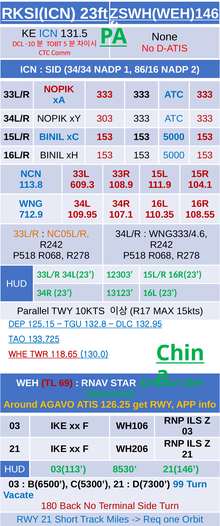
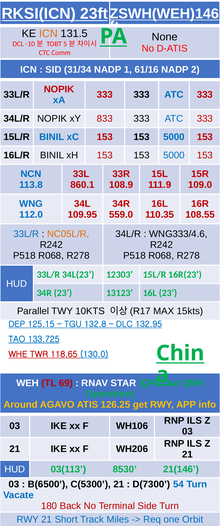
ICN at (48, 34) colour: blue -> orange
34/34: 34/34 -> 31/34
86/16: 86/16 -> 61/16
303: 303 -> 833
609.3: 609.3 -> 860.1
104.1: 104.1 -> 109.0
712.9: 712.9 -> 112.0
107.1: 107.1 -> 559.0
33L/R at (26, 234) colour: orange -> blue
99: 99 -> 54
